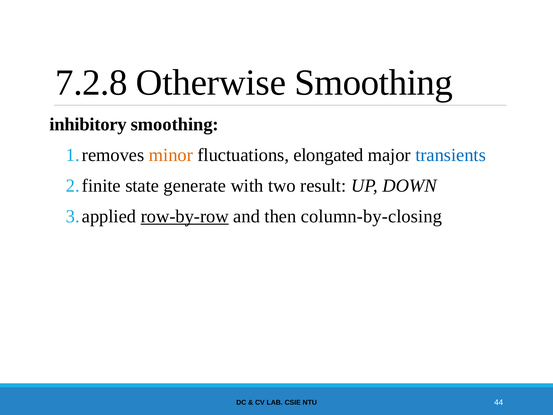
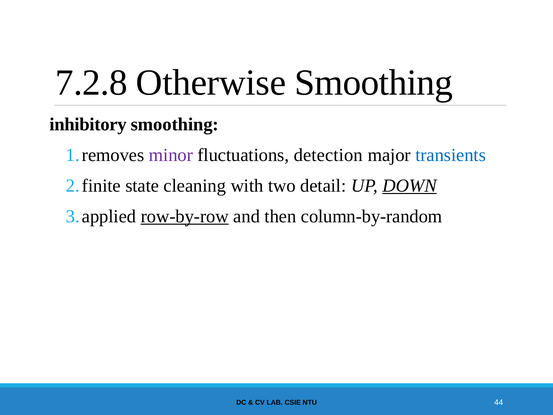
minor colour: orange -> purple
elongated: elongated -> detection
generate: generate -> cleaning
result: result -> detail
DOWN underline: none -> present
column-by-closing: column-by-closing -> column-by-random
